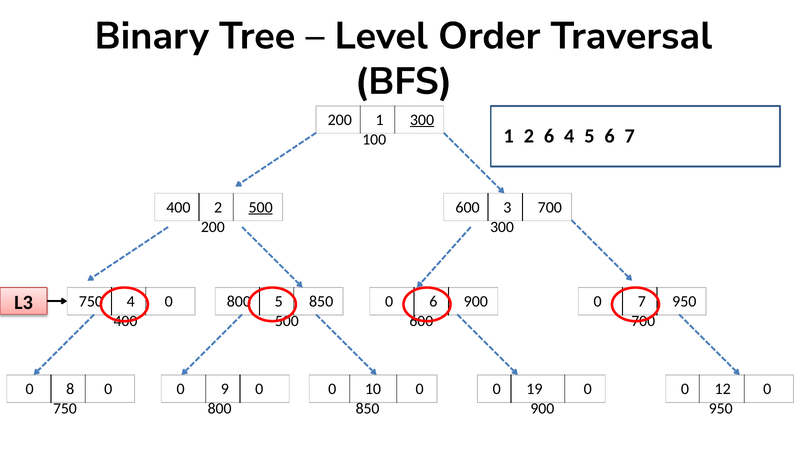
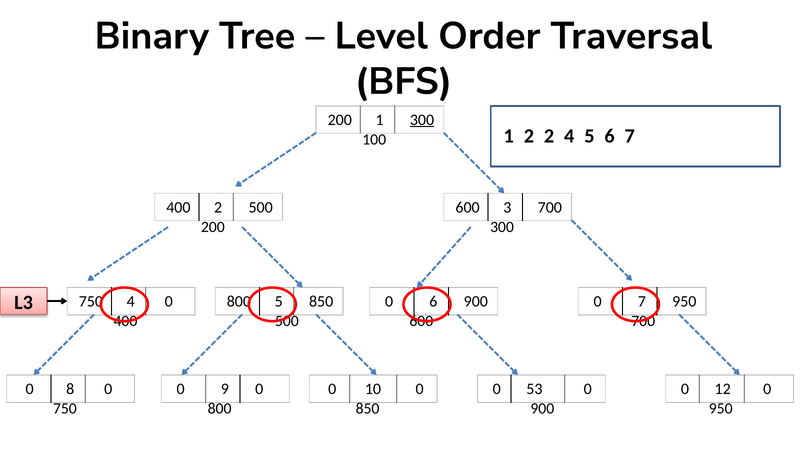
2 6: 6 -> 2
500 at (261, 207) underline: present -> none
19: 19 -> 53
